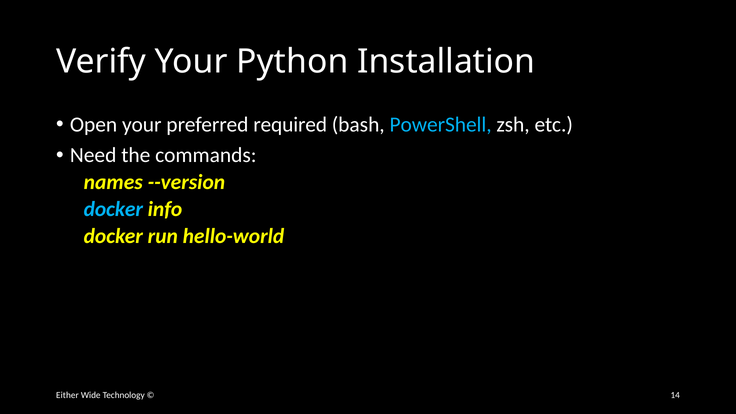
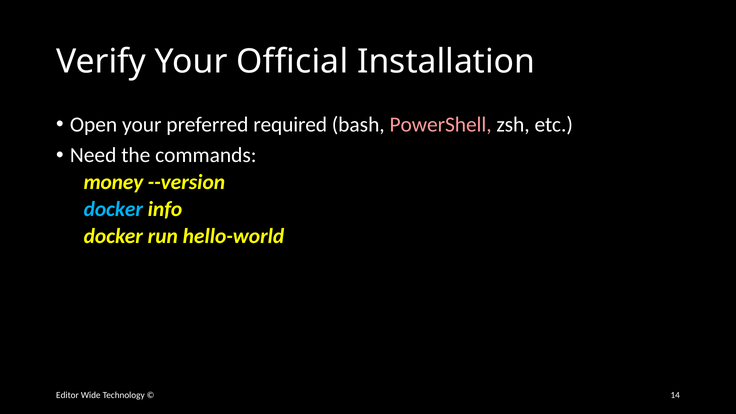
Python: Python -> Official
PowerShell colour: light blue -> pink
names: names -> money
Either: Either -> Editor
